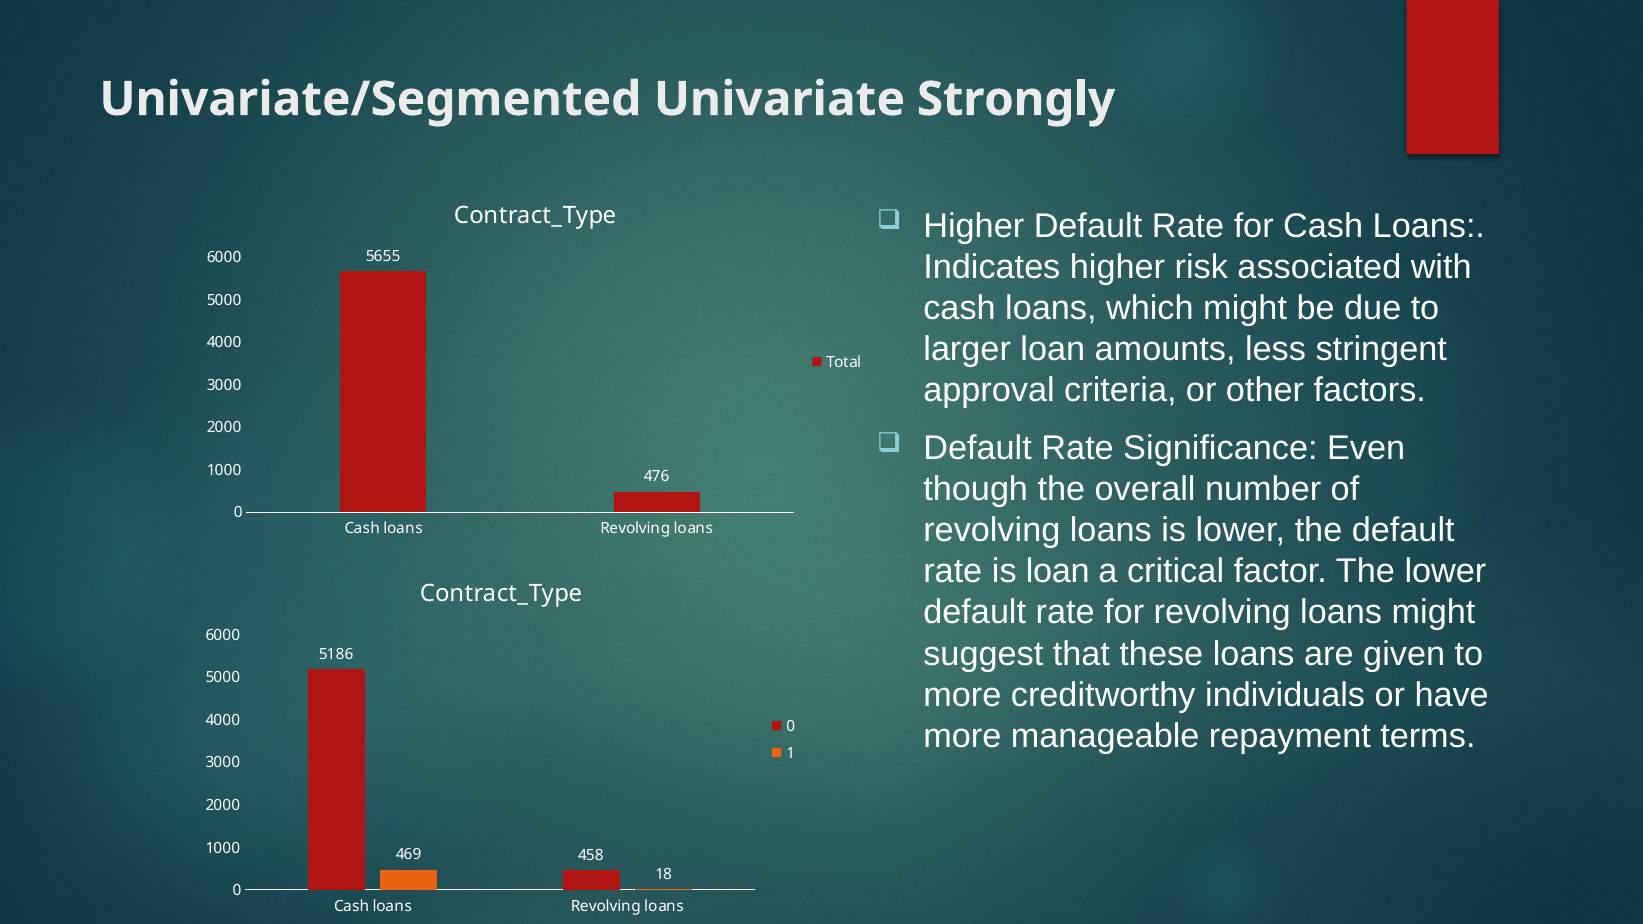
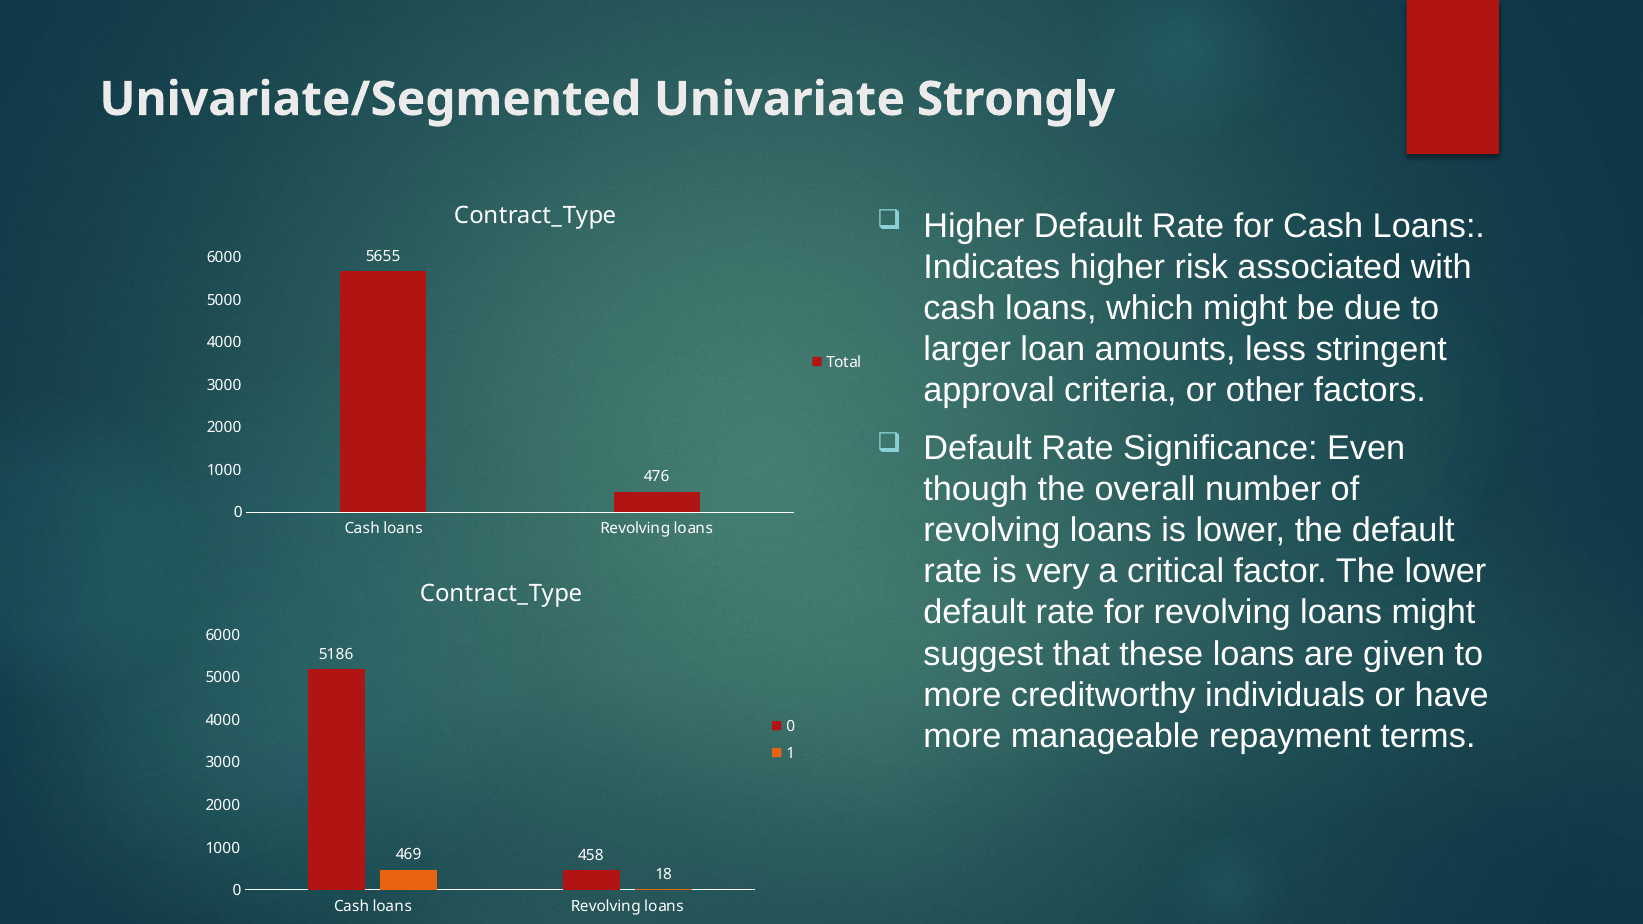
is loan: loan -> very
